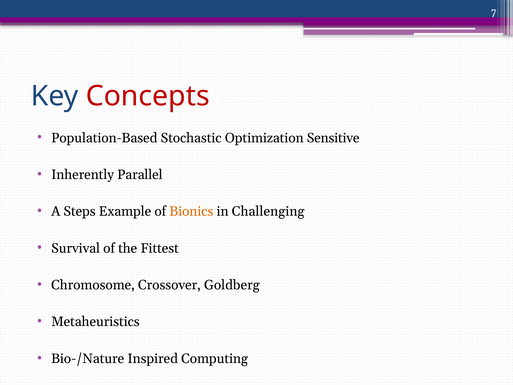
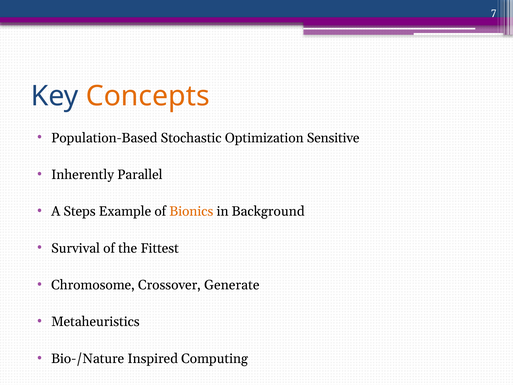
Concepts colour: red -> orange
Challenging: Challenging -> Background
Goldberg: Goldberg -> Generate
